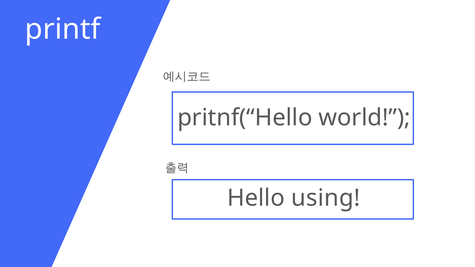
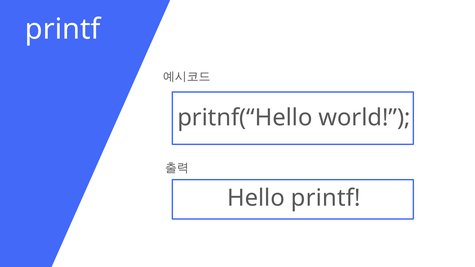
Hello using: using -> printf
